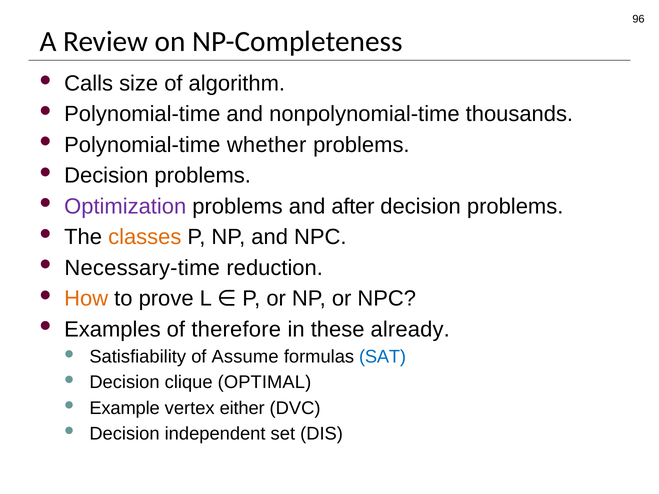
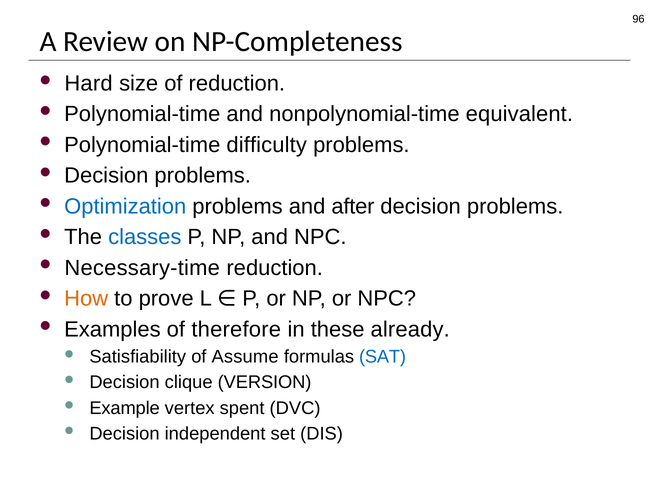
Calls: Calls -> Hard
of algorithm: algorithm -> reduction
thousands: thousands -> equivalent
whether: whether -> difficulty
Optimization colour: purple -> blue
classes colour: orange -> blue
OPTIMAL: OPTIMAL -> VERSION
either: either -> spent
